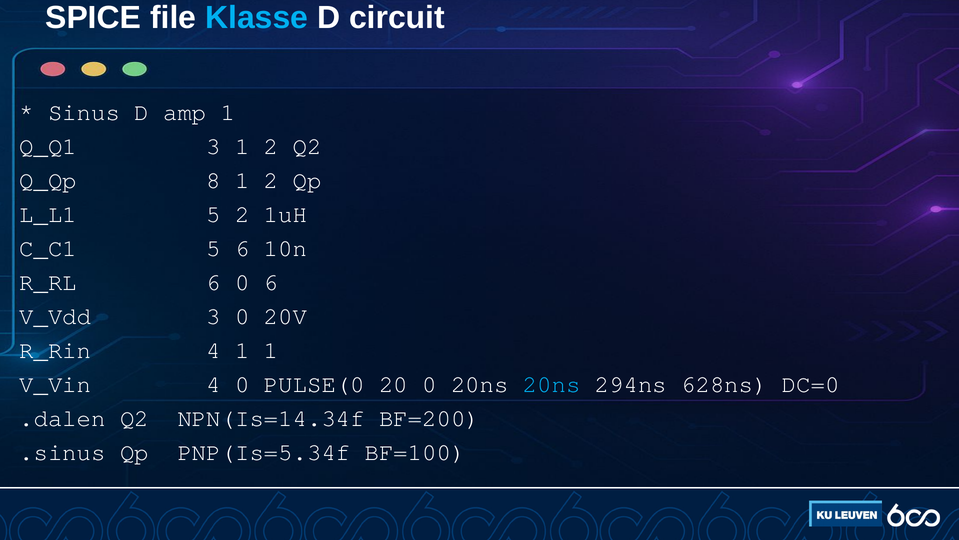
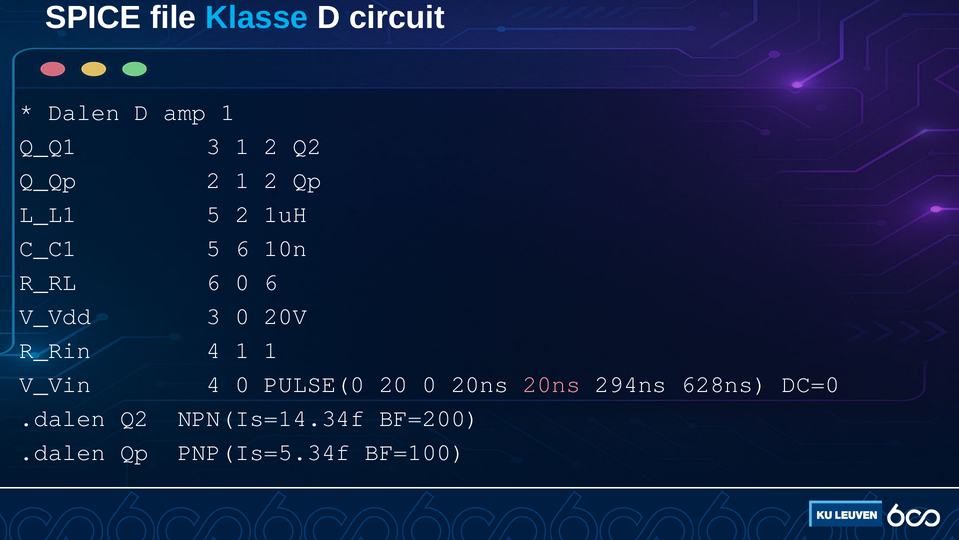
Sinus: Sinus -> Dalen
Q_Qp 8: 8 -> 2
20ns at (552, 384) colour: light blue -> pink
.sinus at (62, 452): .sinus -> .dalen
